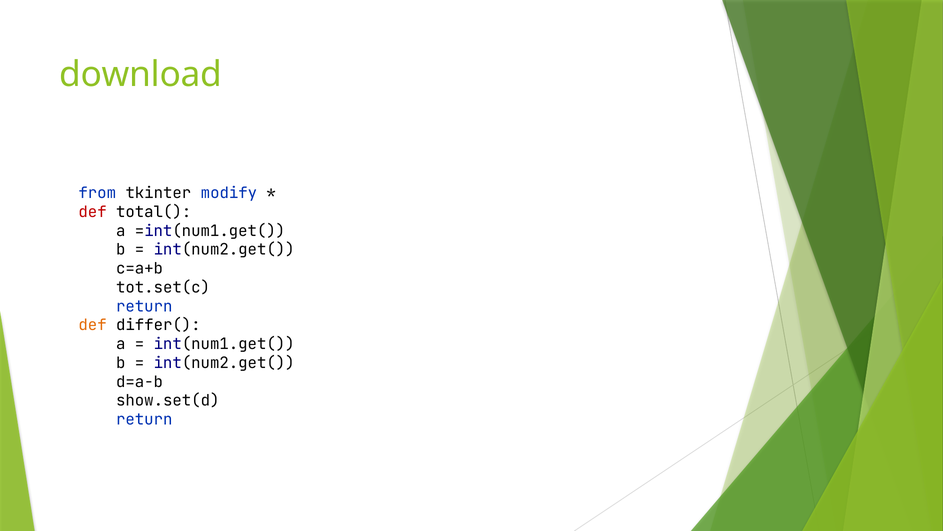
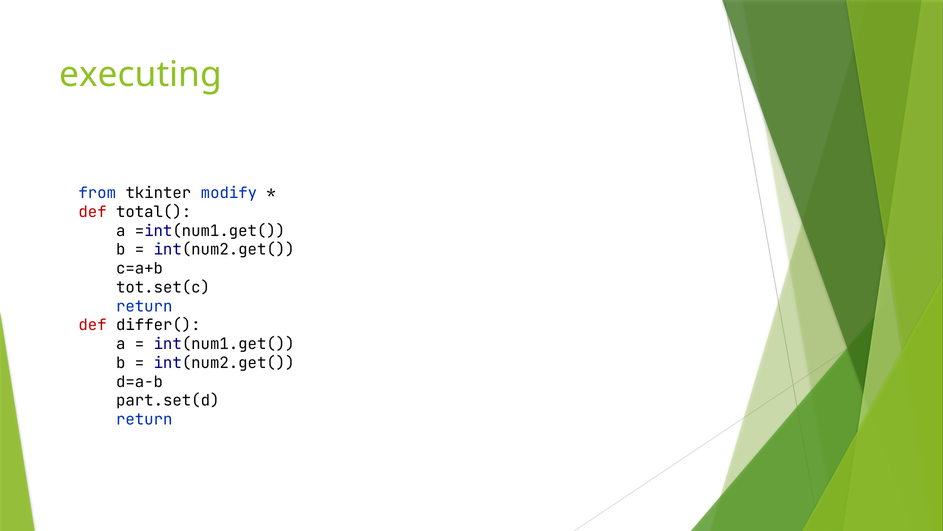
download: download -> executing
def at (93, 325) colour: orange -> red
show.set(d: show.set(d -> part.set(d
